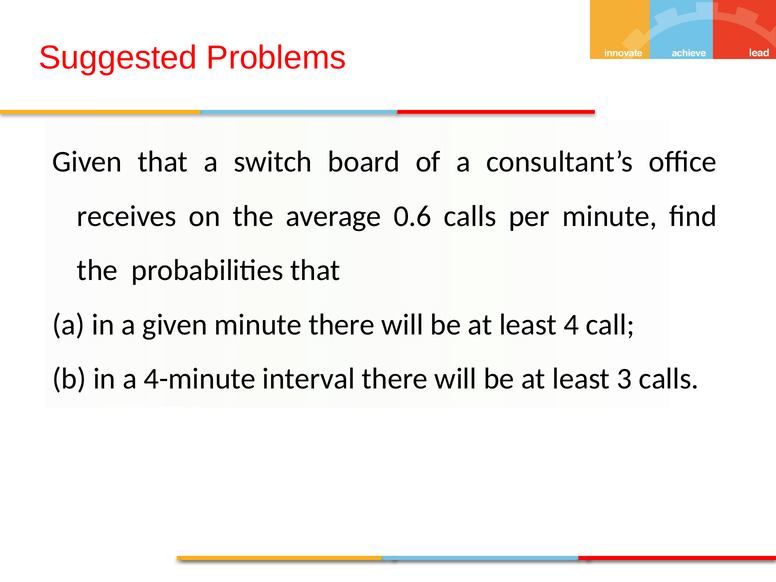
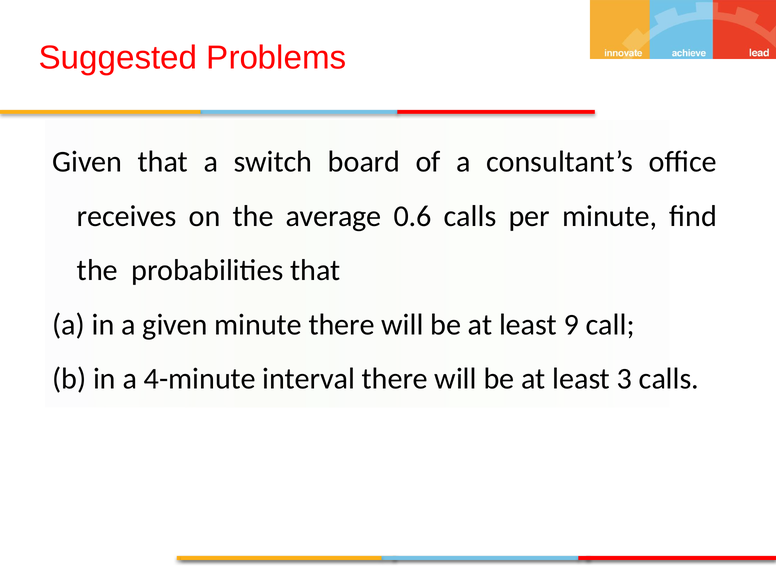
4: 4 -> 9
